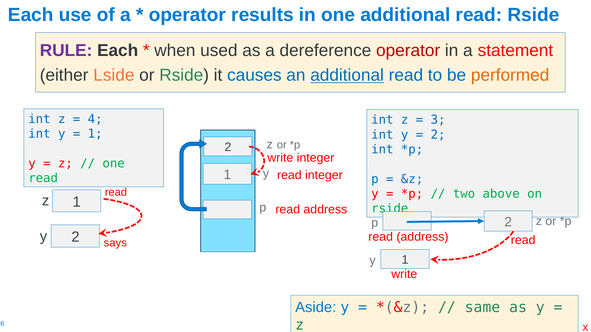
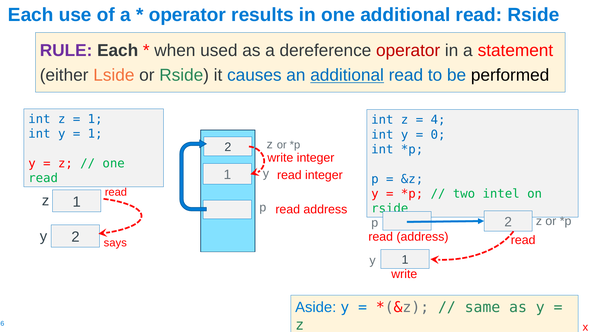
performed colour: orange -> black
4 at (95, 119): 4 -> 1
3: 3 -> 4
2 at (438, 135): 2 -> 0
above: above -> intel
